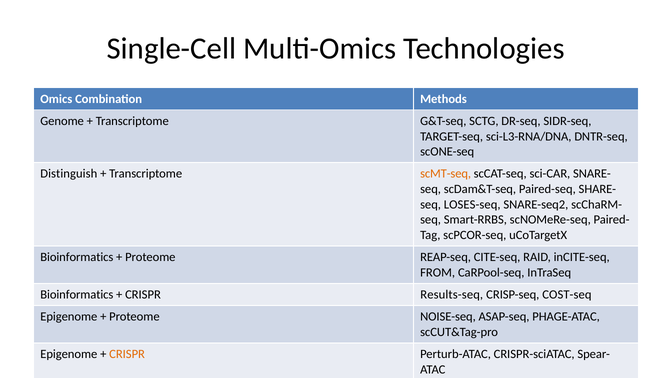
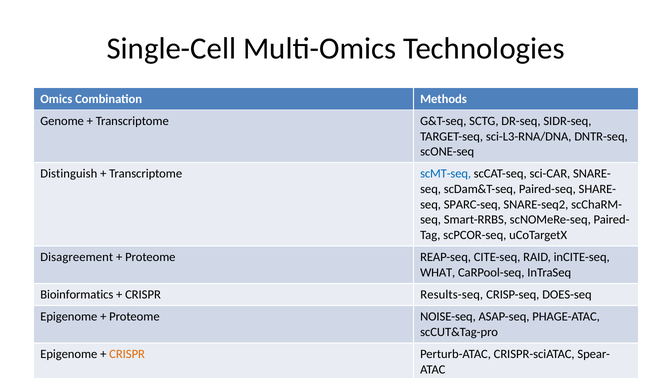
scMT-seq colour: orange -> blue
LOSES-seq: LOSES-seq -> SPARC-seq
Bioinformatics at (77, 257): Bioinformatics -> Disagreement
FROM: FROM -> WHAT
COST-seq: COST-seq -> DOES-seq
